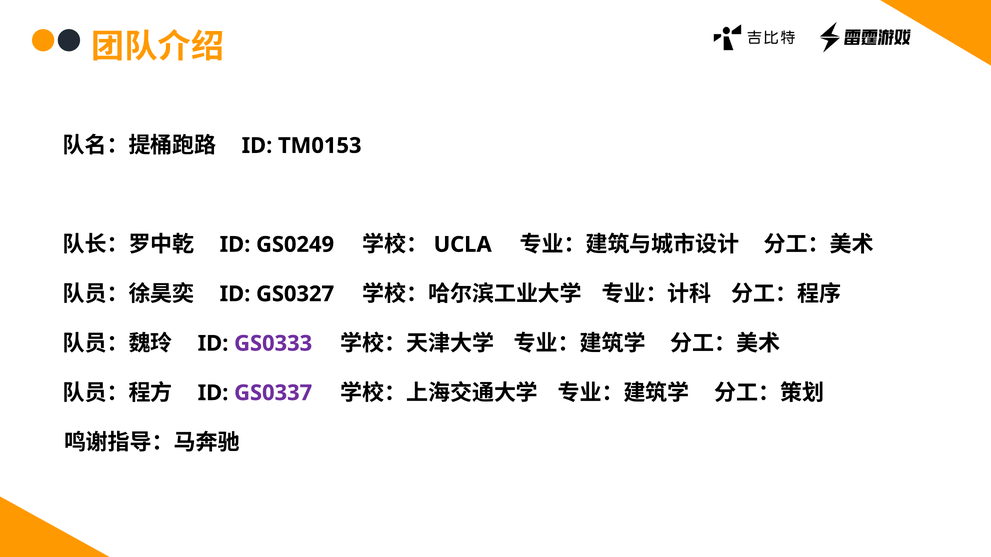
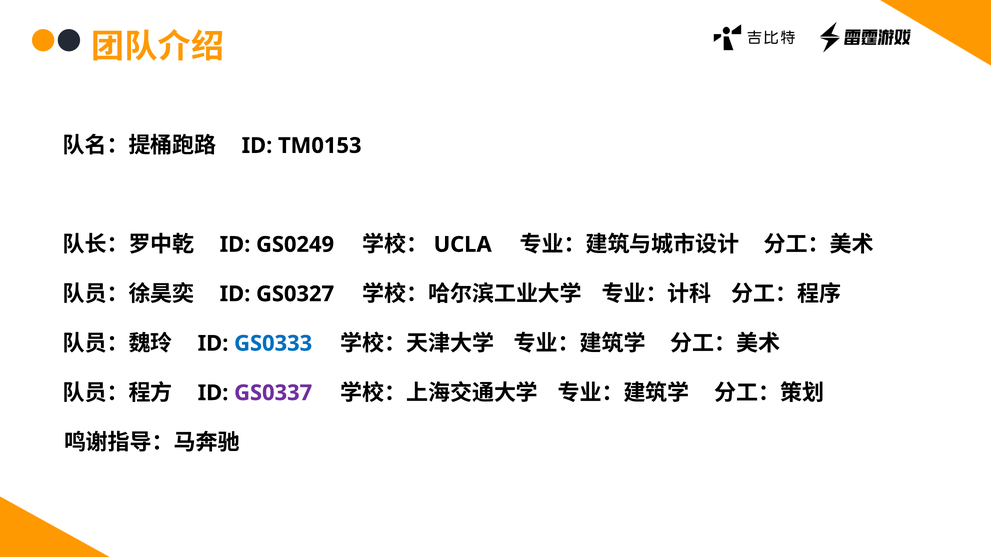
GS0333 colour: purple -> blue
